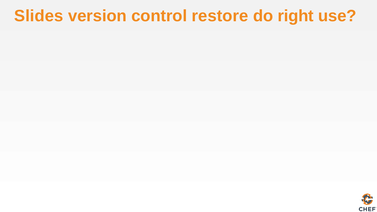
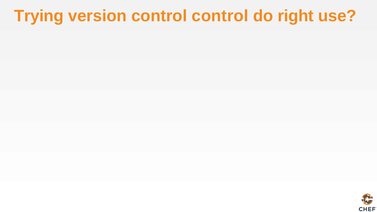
Slides: Slides -> Trying
control restore: restore -> control
